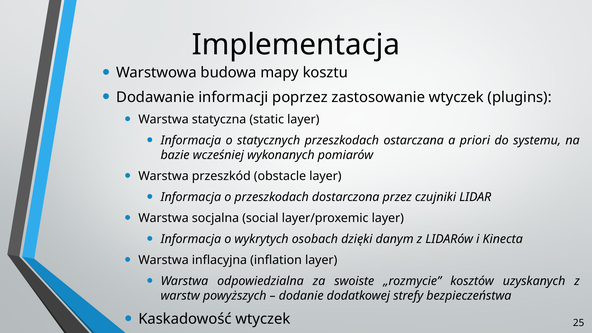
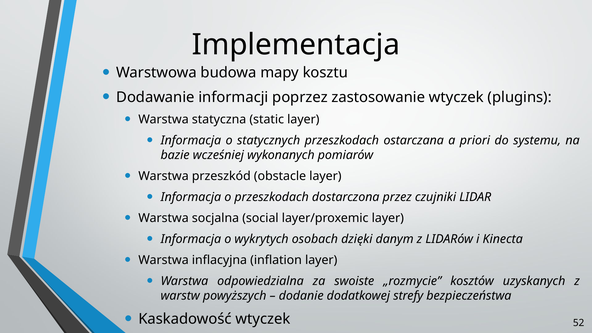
25: 25 -> 52
